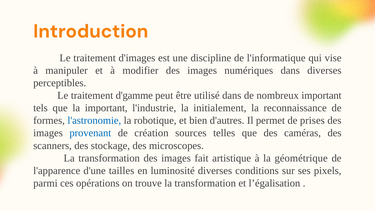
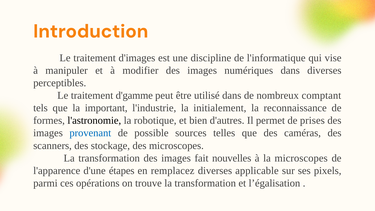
nombreux important: important -> comptant
l'astronomie colour: blue -> black
création: création -> possible
artistique: artistique -> nouvelles
la géométrique: géométrique -> microscopes
tailles: tailles -> étapes
luminosité: luminosité -> remplacez
conditions: conditions -> applicable
